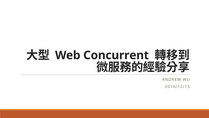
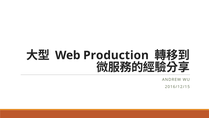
Concurrent: Concurrent -> Production
